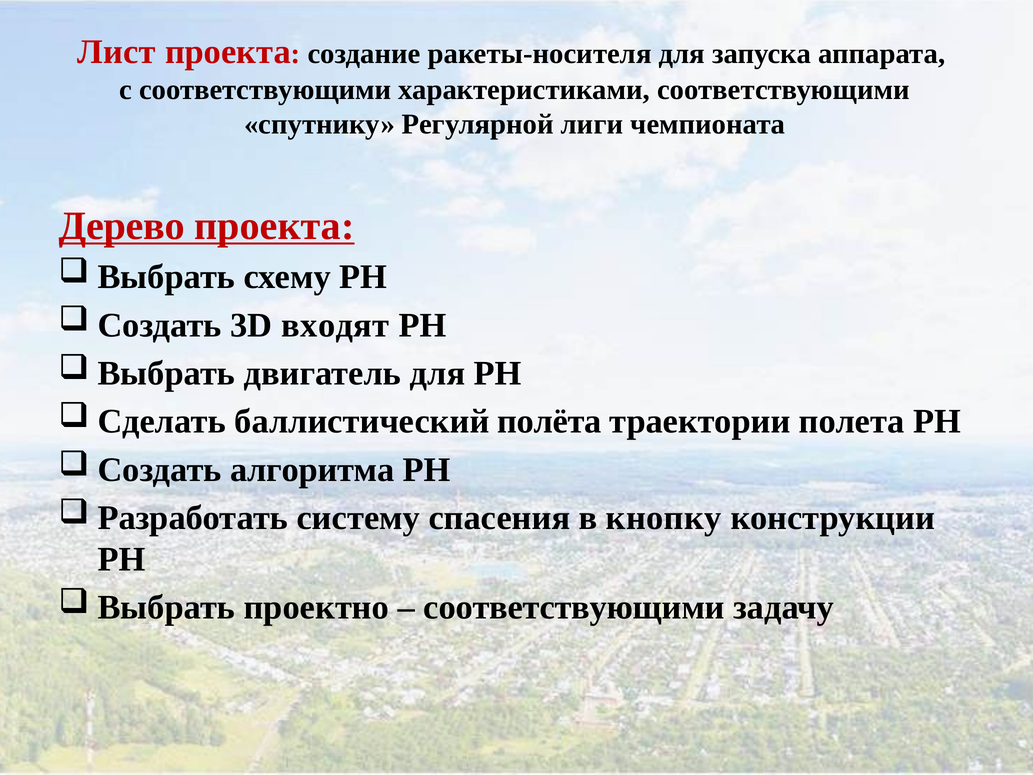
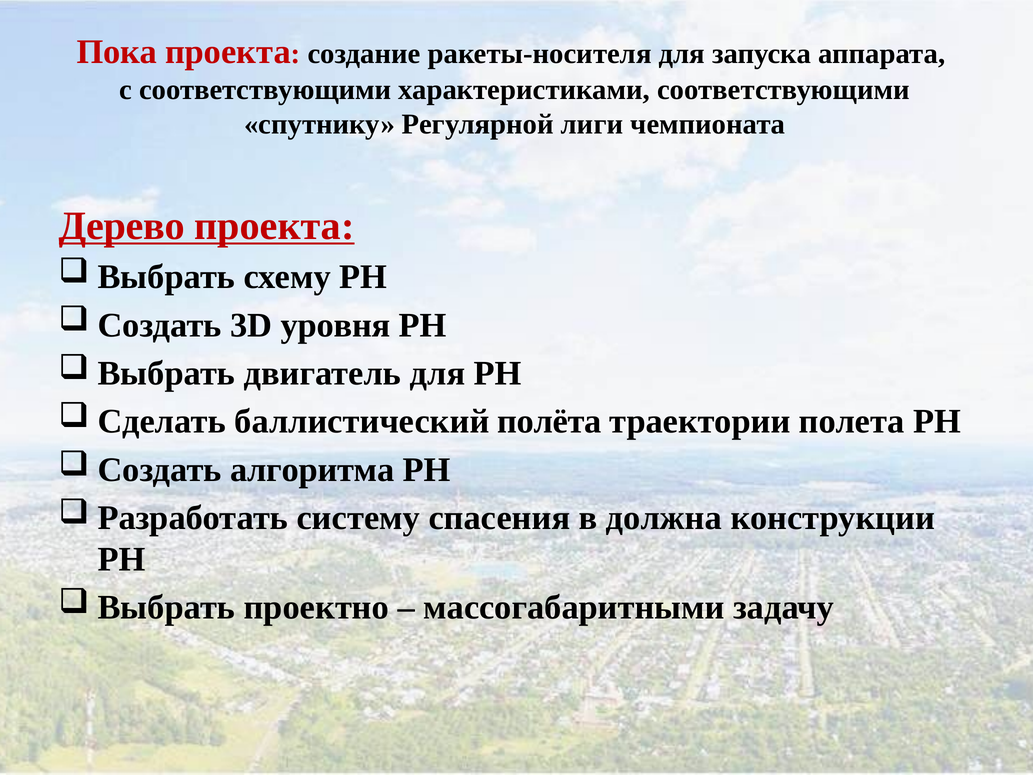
Лист: Лист -> Пока
входят: входят -> уровня
кнопку: кнопку -> должна
соответствующими at (574, 607): соответствующими -> массогабаритными
